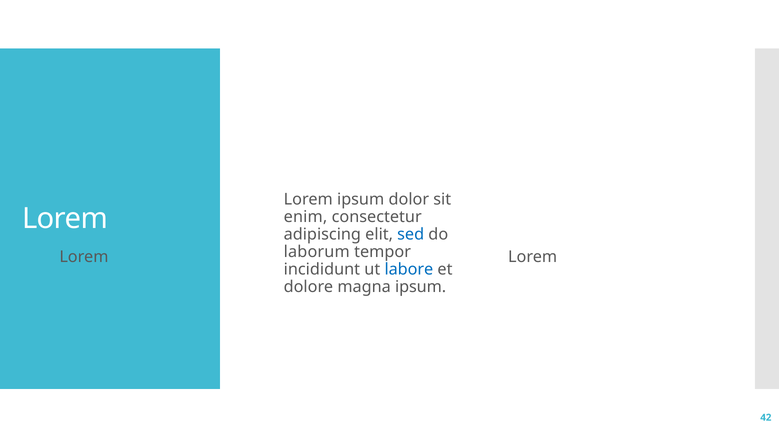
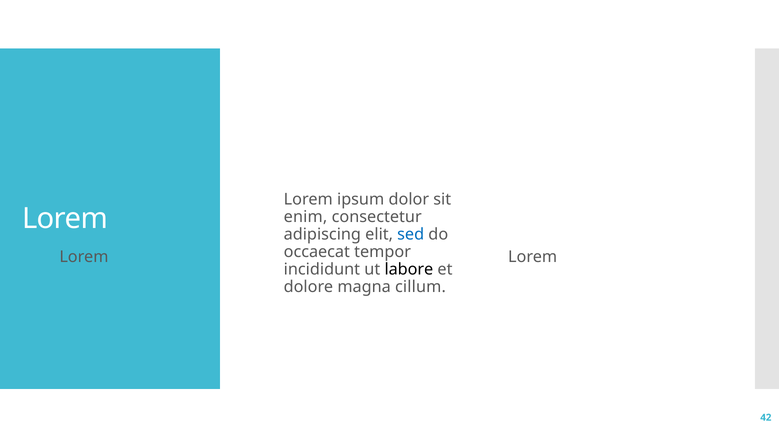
laborum: laborum -> occaecat
labore colour: blue -> black
magna ipsum: ipsum -> cillum
